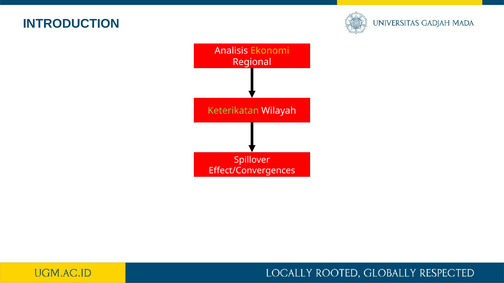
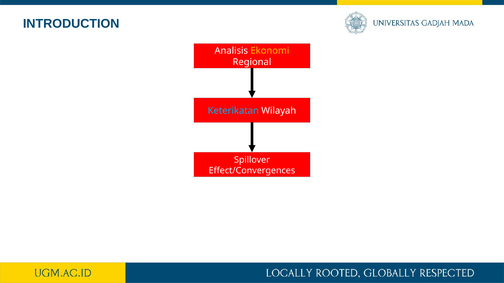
Keterikatan colour: light green -> light blue
